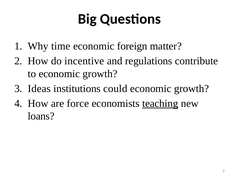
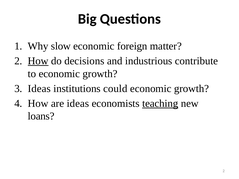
time: time -> slow
How at (38, 61) underline: none -> present
incentive: incentive -> decisions
regulations: regulations -> industrious
are force: force -> ideas
